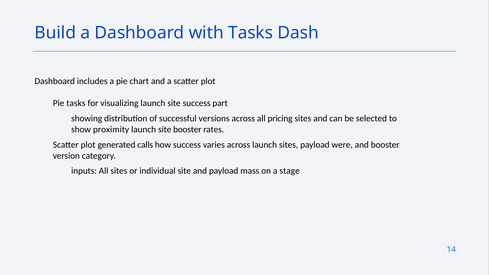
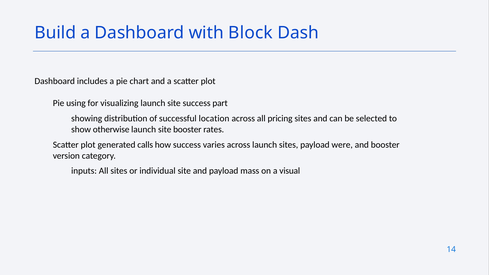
with Tasks: Tasks -> Block
Pie tasks: tasks -> using
versions: versions -> location
proximity: proximity -> otherwise
stage: stage -> visual
